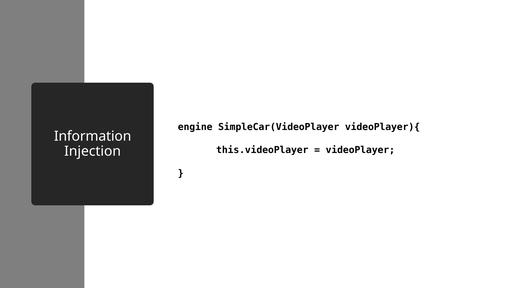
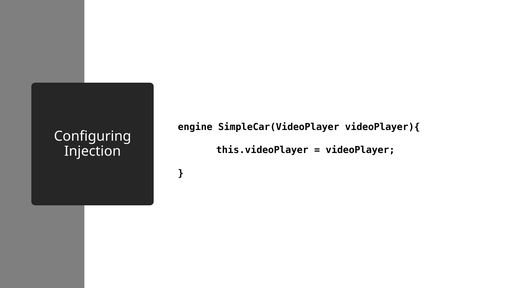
Information: Information -> Configuring
